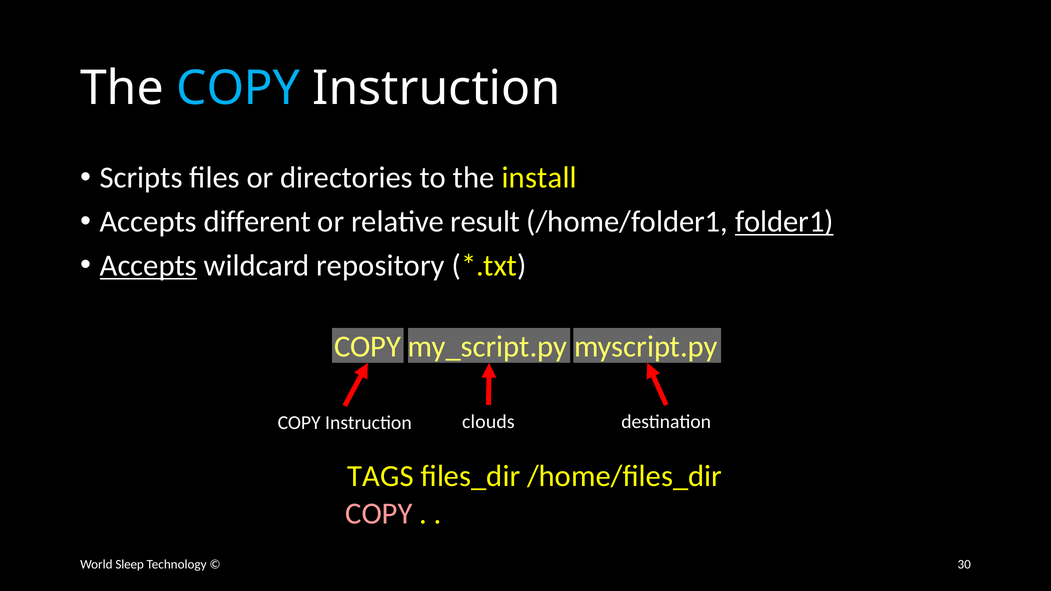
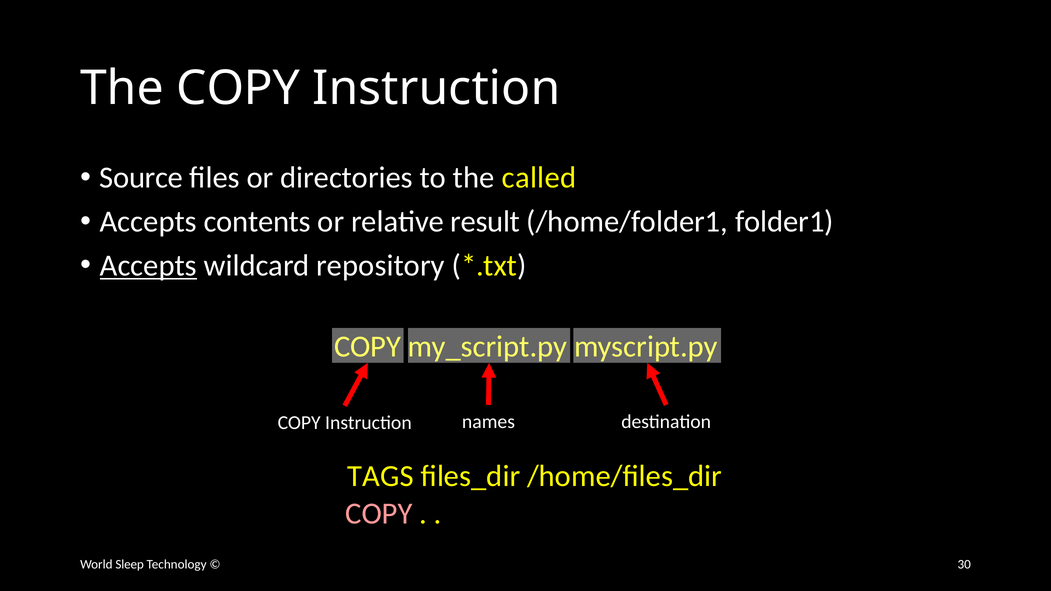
COPY at (238, 88) colour: light blue -> white
Scripts: Scripts -> Source
install: install -> called
different: different -> contents
folder1 underline: present -> none
clouds: clouds -> names
